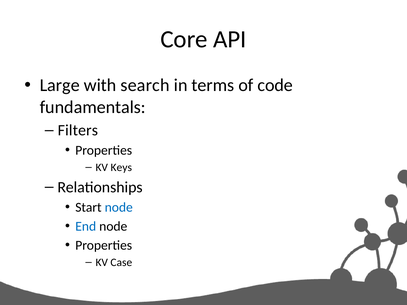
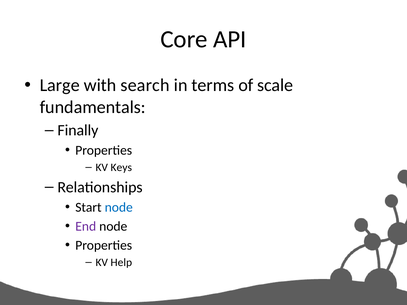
code: code -> scale
Filters: Filters -> Finally
End colour: blue -> purple
Case: Case -> Help
